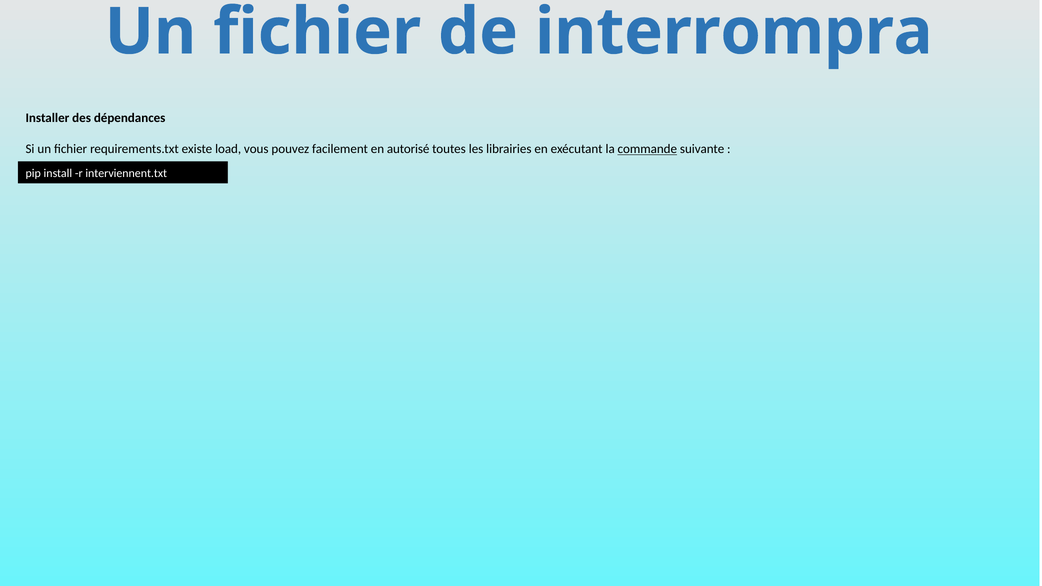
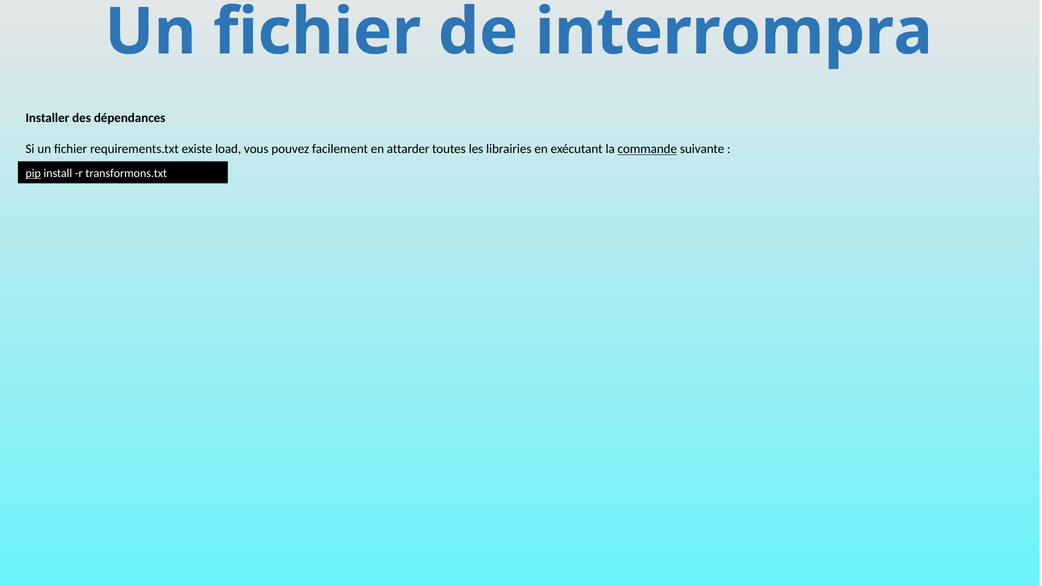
autorisé: autorisé -> attarder
pip underline: none -> present
interviennent.txt: interviennent.txt -> transformons.txt
